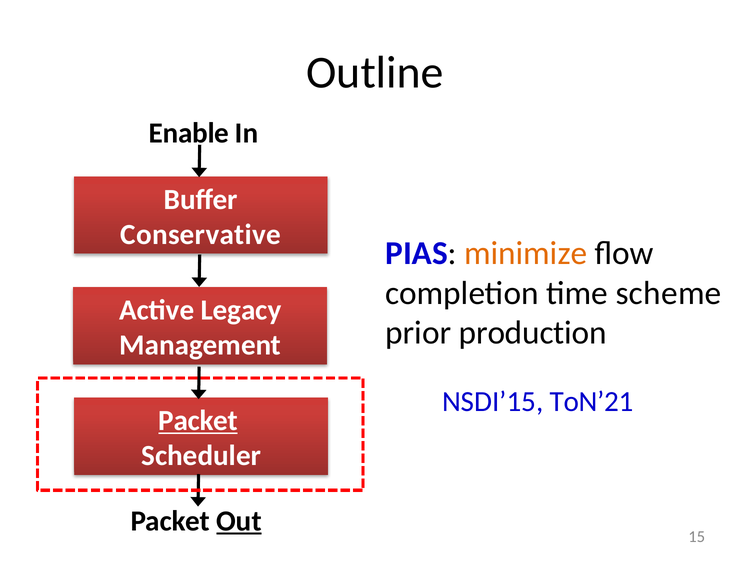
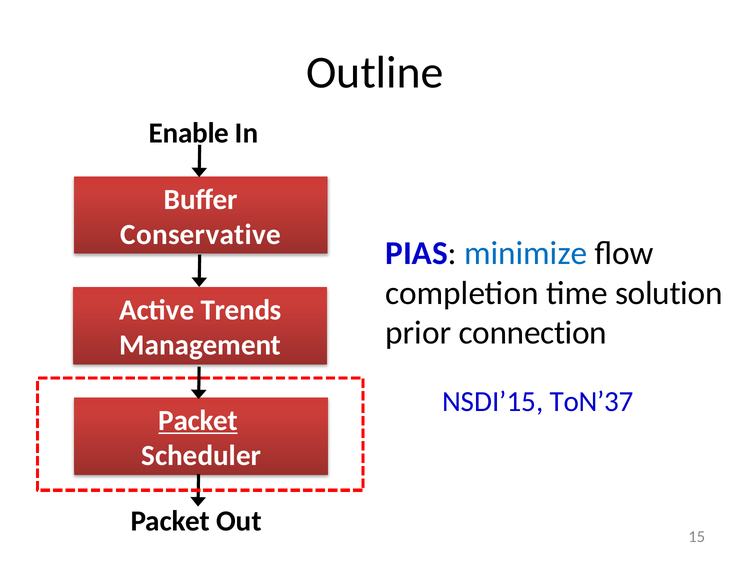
minimize colour: orange -> blue
scheme: scheme -> solution
Legacy: Legacy -> Trends
production: production -> connection
ToN’21: ToN’21 -> ToN’37
Out underline: present -> none
